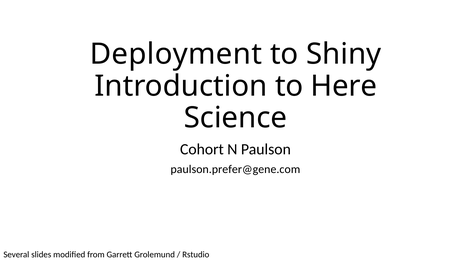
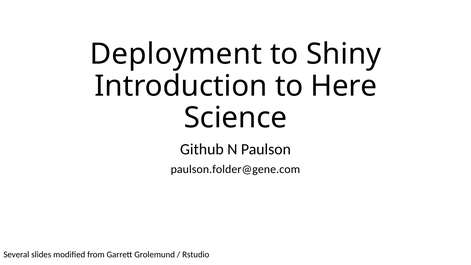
Cohort: Cohort -> Github
paulson.prefer@gene.com: paulson.prefer@gene.com -> paulson.folder@gene.com
